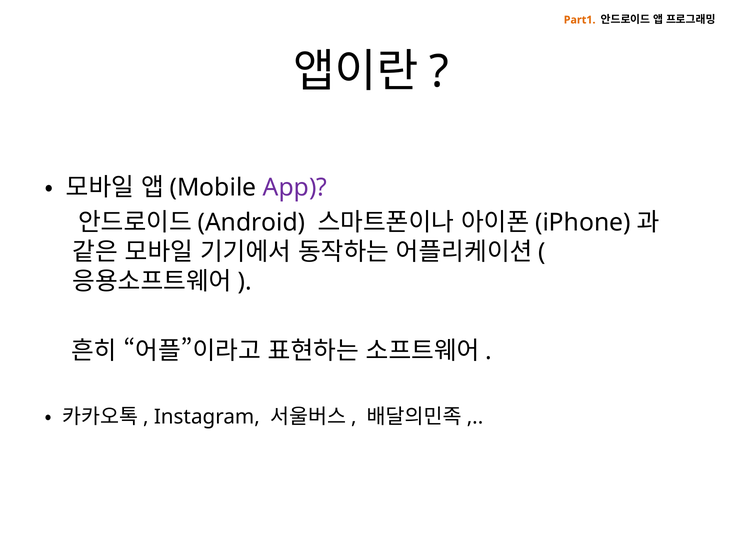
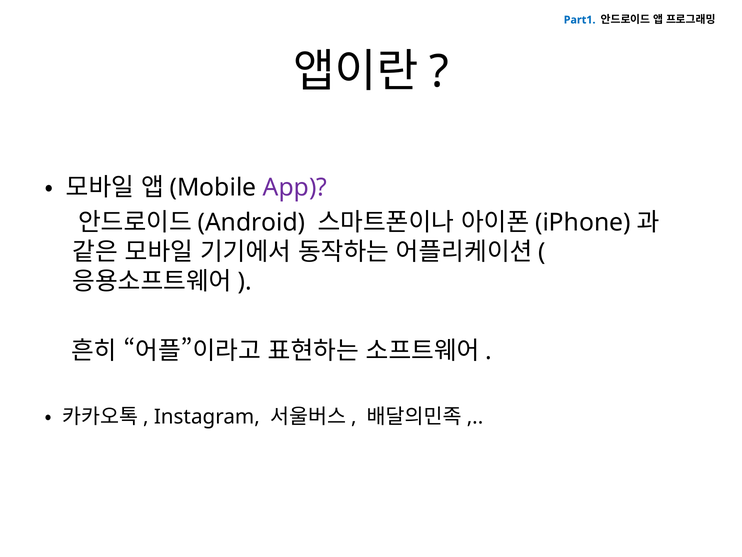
Part1 colour: orange -> blue
